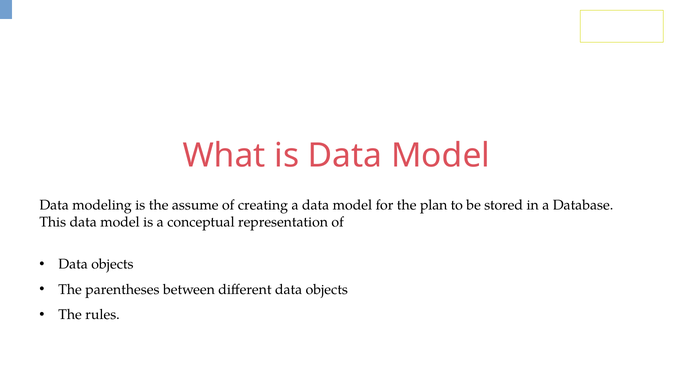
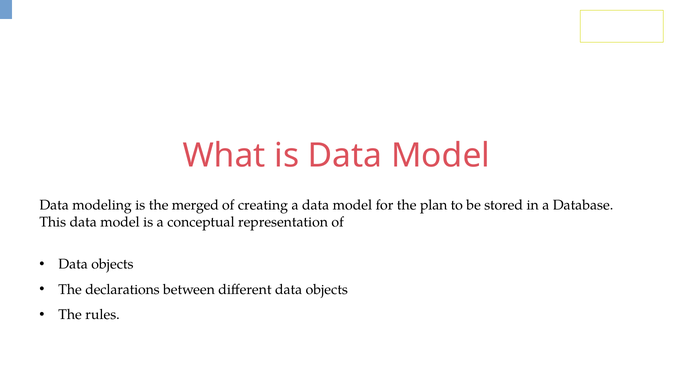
assume: assume -> merged
parentheses: parentheses -> declarations
